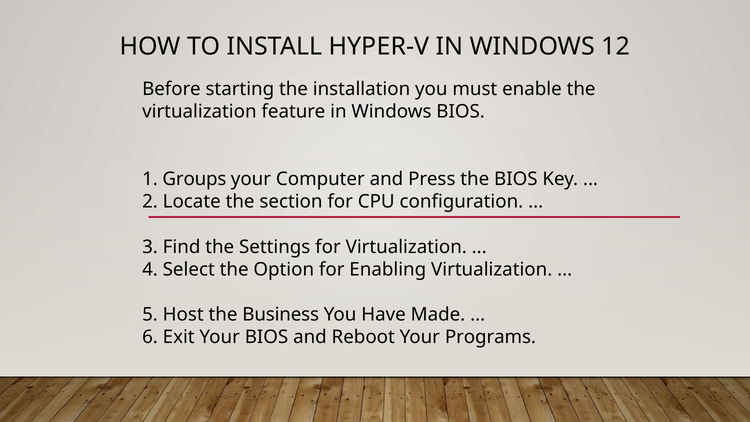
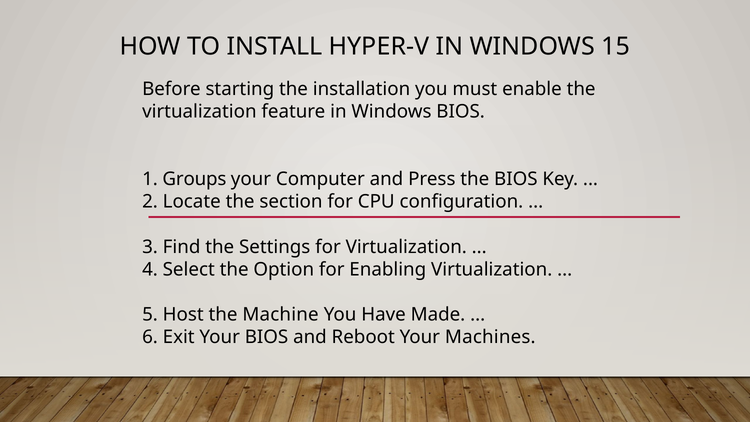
12: 12 -> 15
Business: Business -> Machine
Programs: Programs -> Machines
